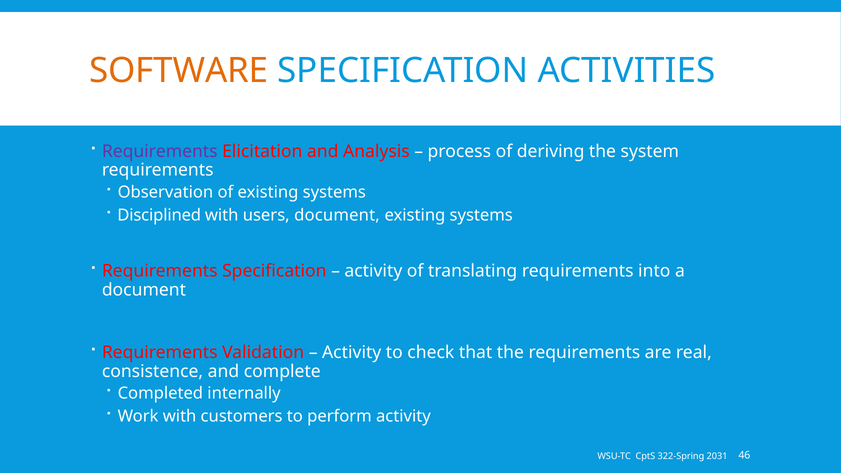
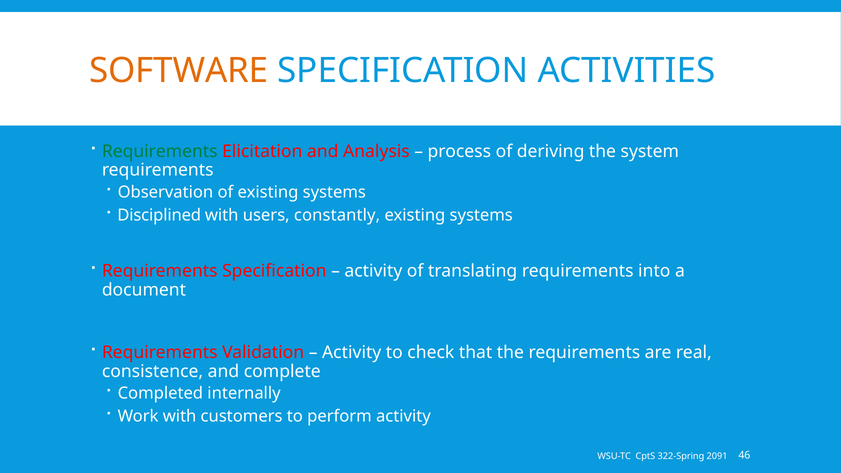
Requirements at (160, 151) colour: purple -> green
users document: document -> constantly
2031: 2031 -> 2091
